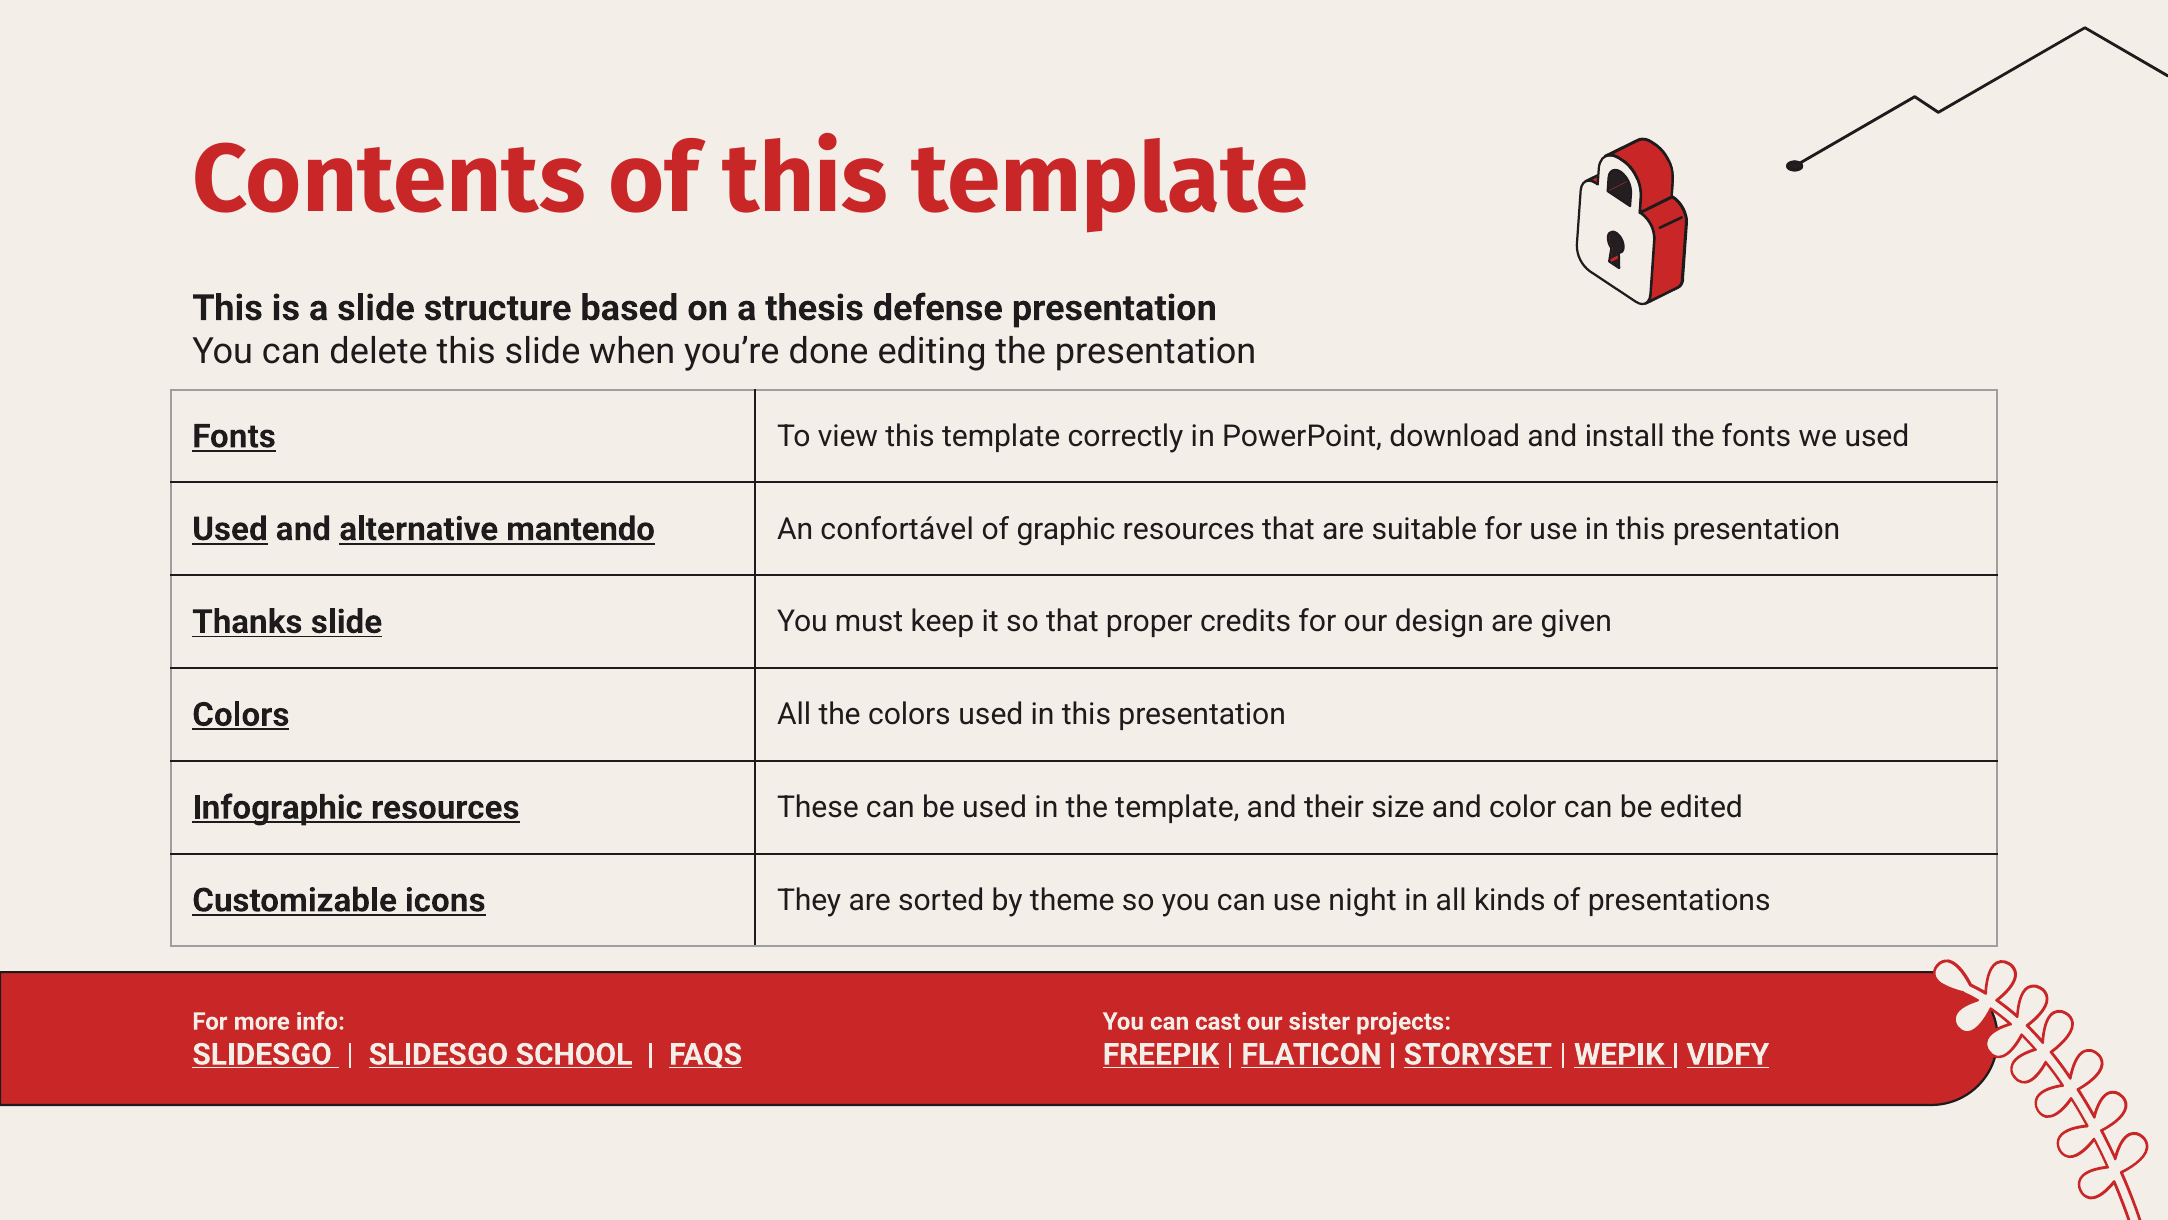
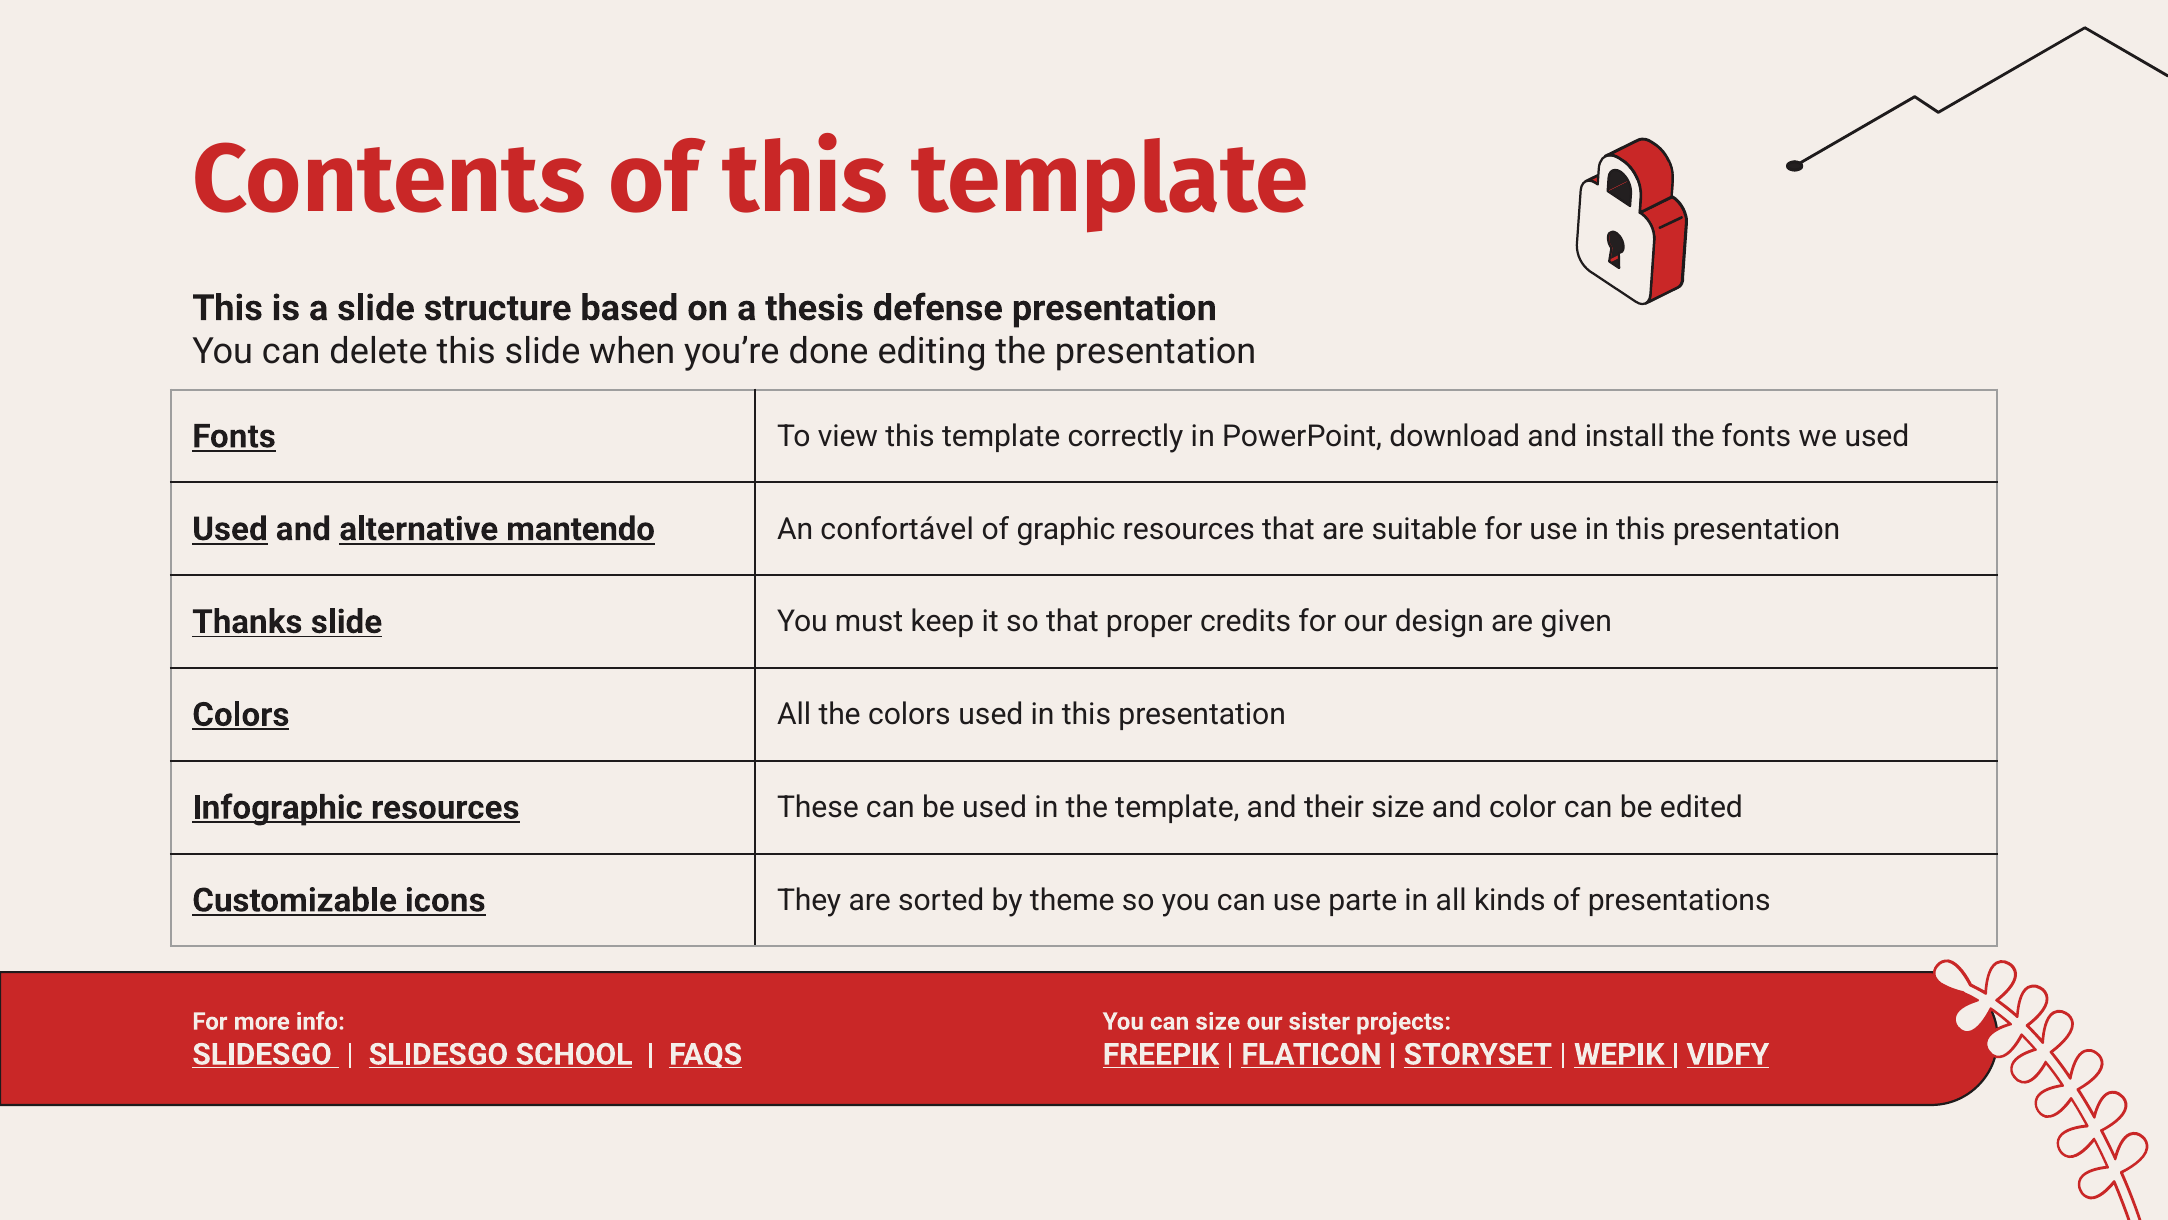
night: night -> parte
can cast: cast -> size
